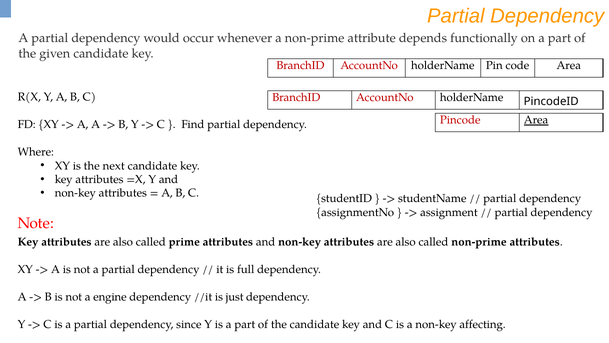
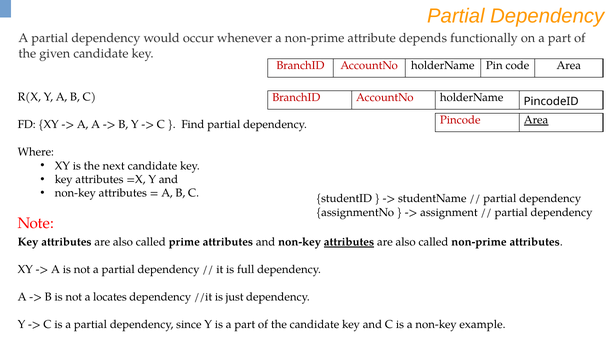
attributes at (349, 242) underline: none -> present
engine: engine -> locates
affecting: affecting -> example
